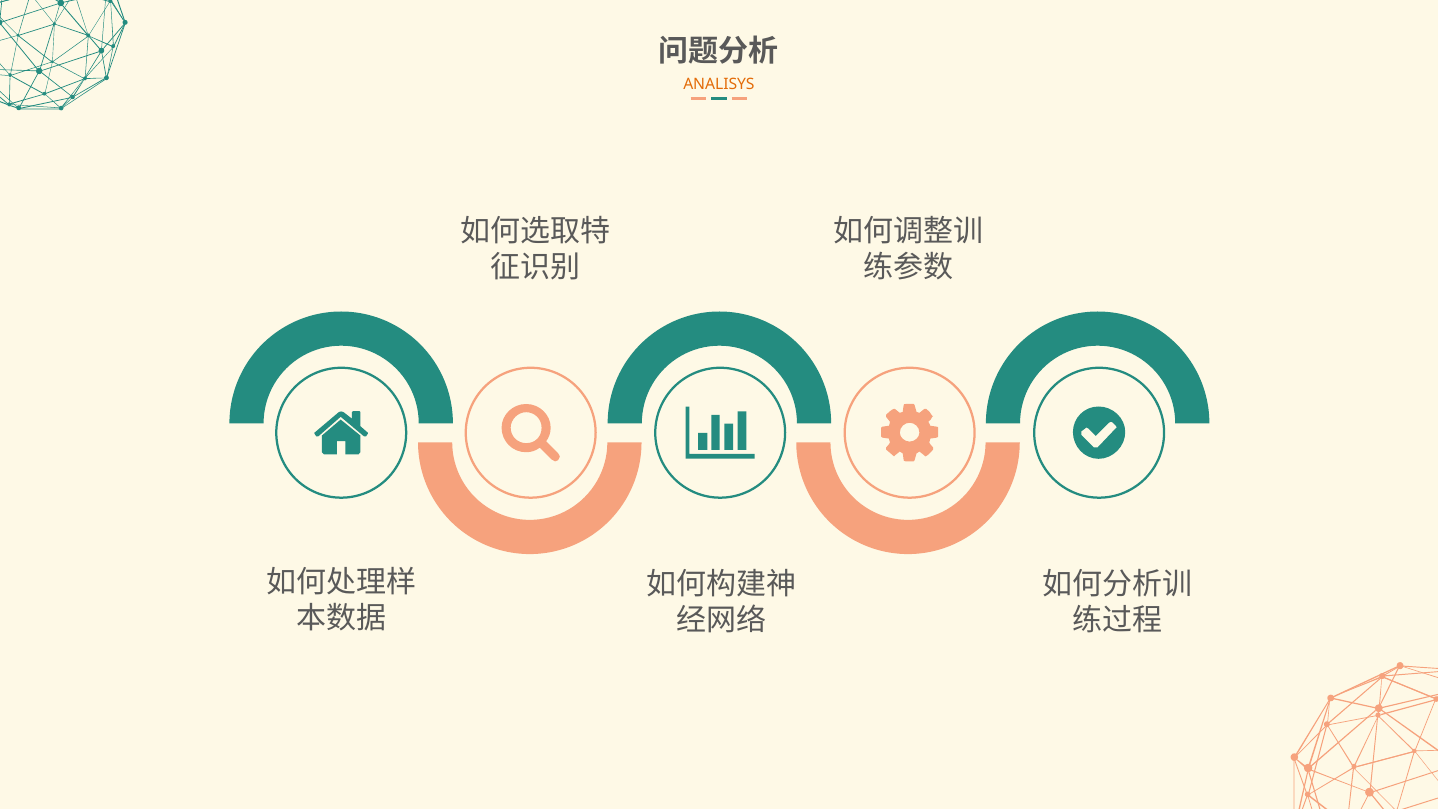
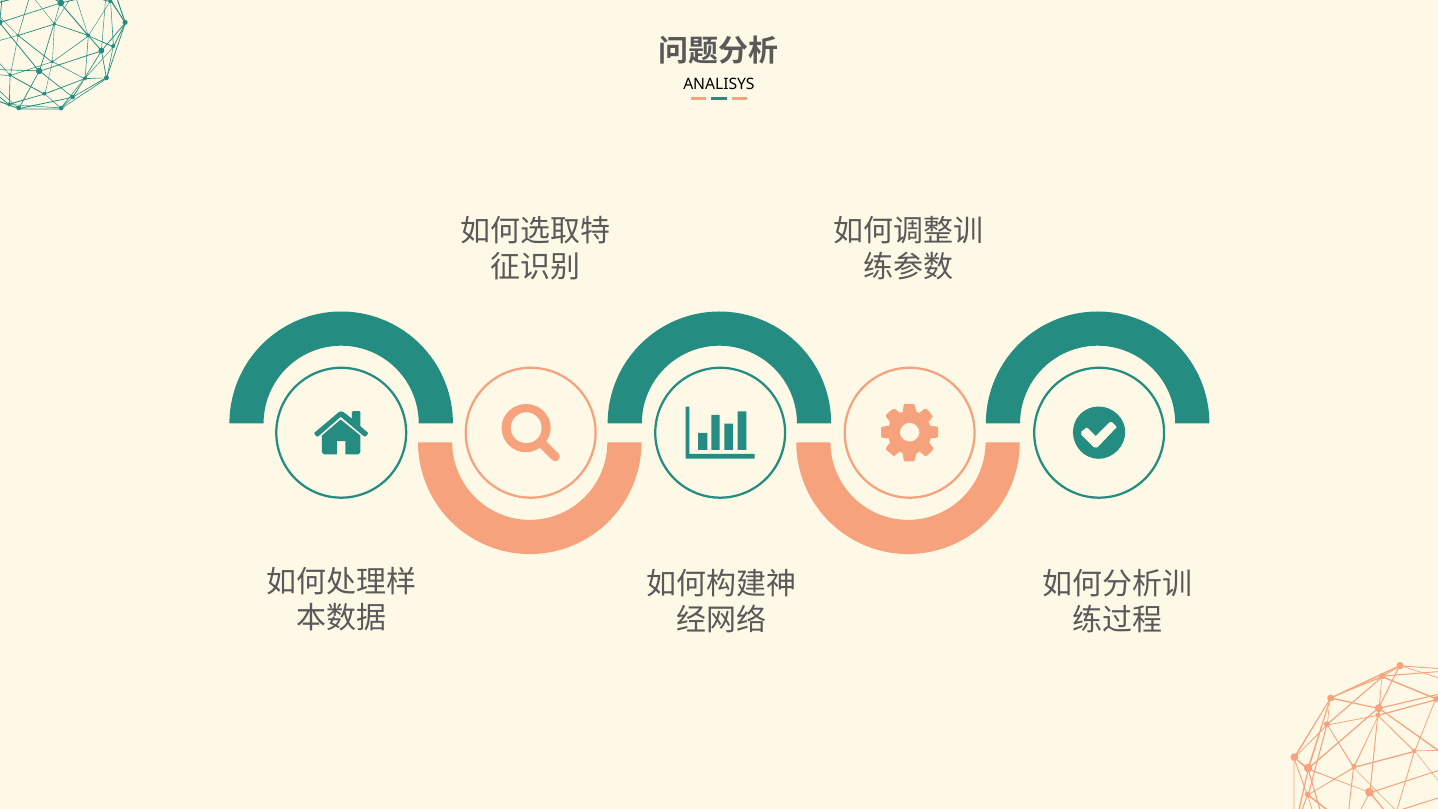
ANALISYS colour: orange -> black
